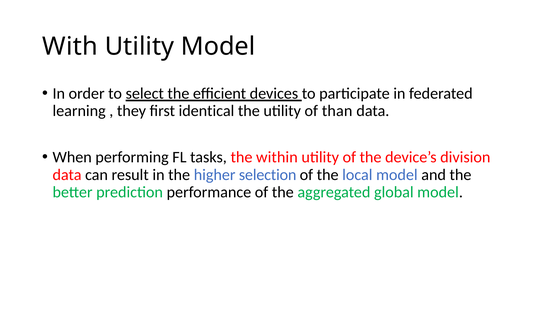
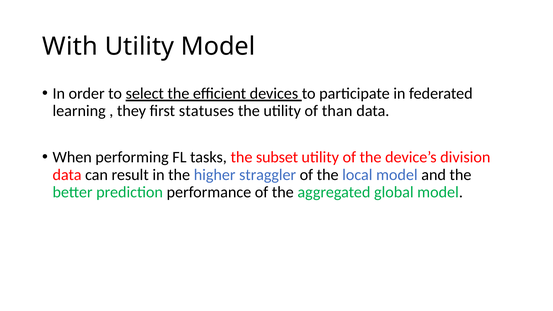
identical: identical -> statuses
within: within -> subset
selection: selection -> straggler
